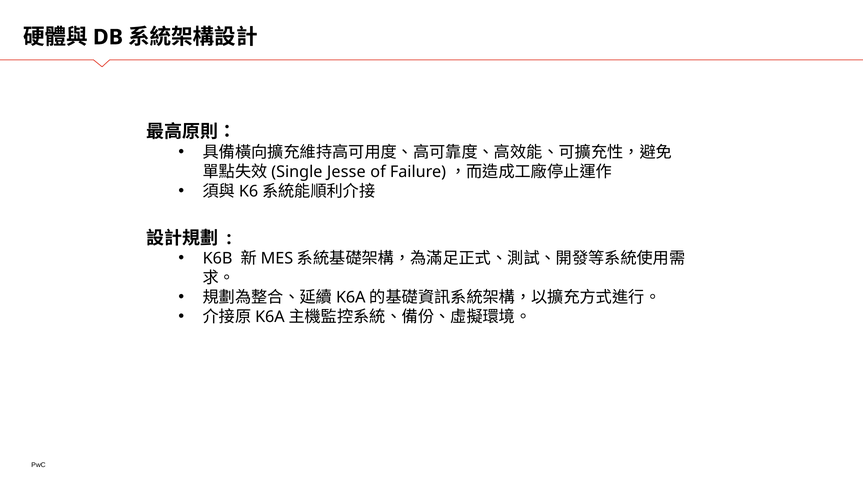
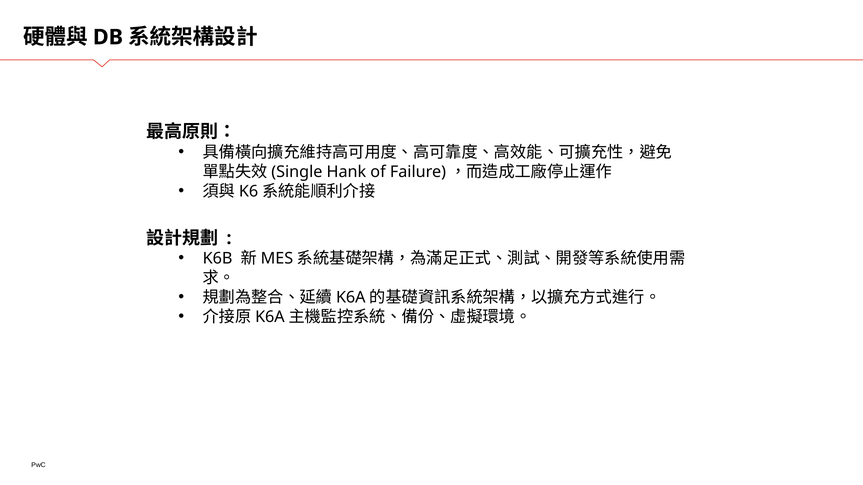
Jesse: Jesse -> Hank
